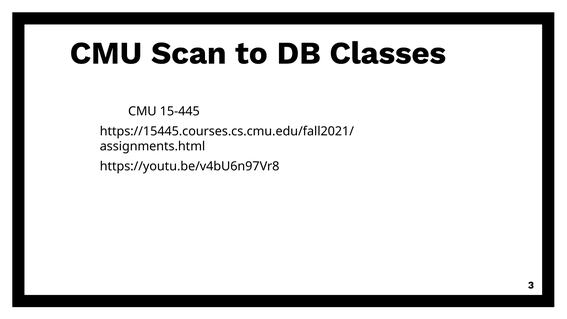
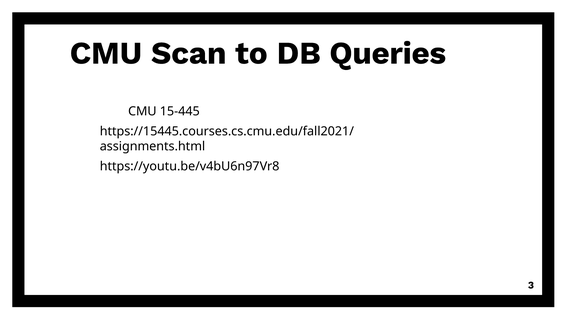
Classes: Classes -> Queries
